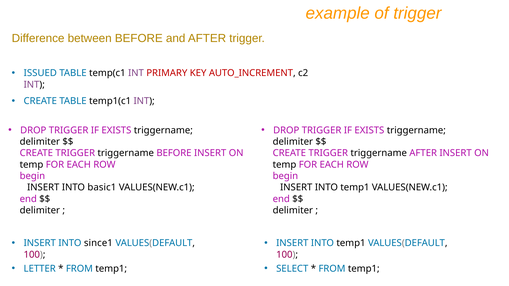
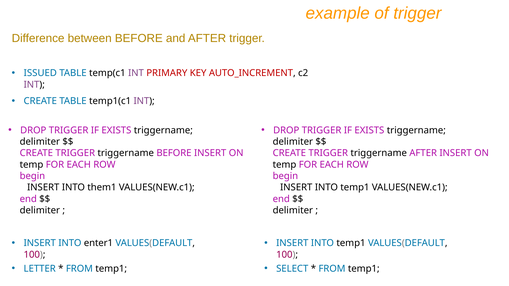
basic1: basic1 -> them1
since1: since1 -> enter1
